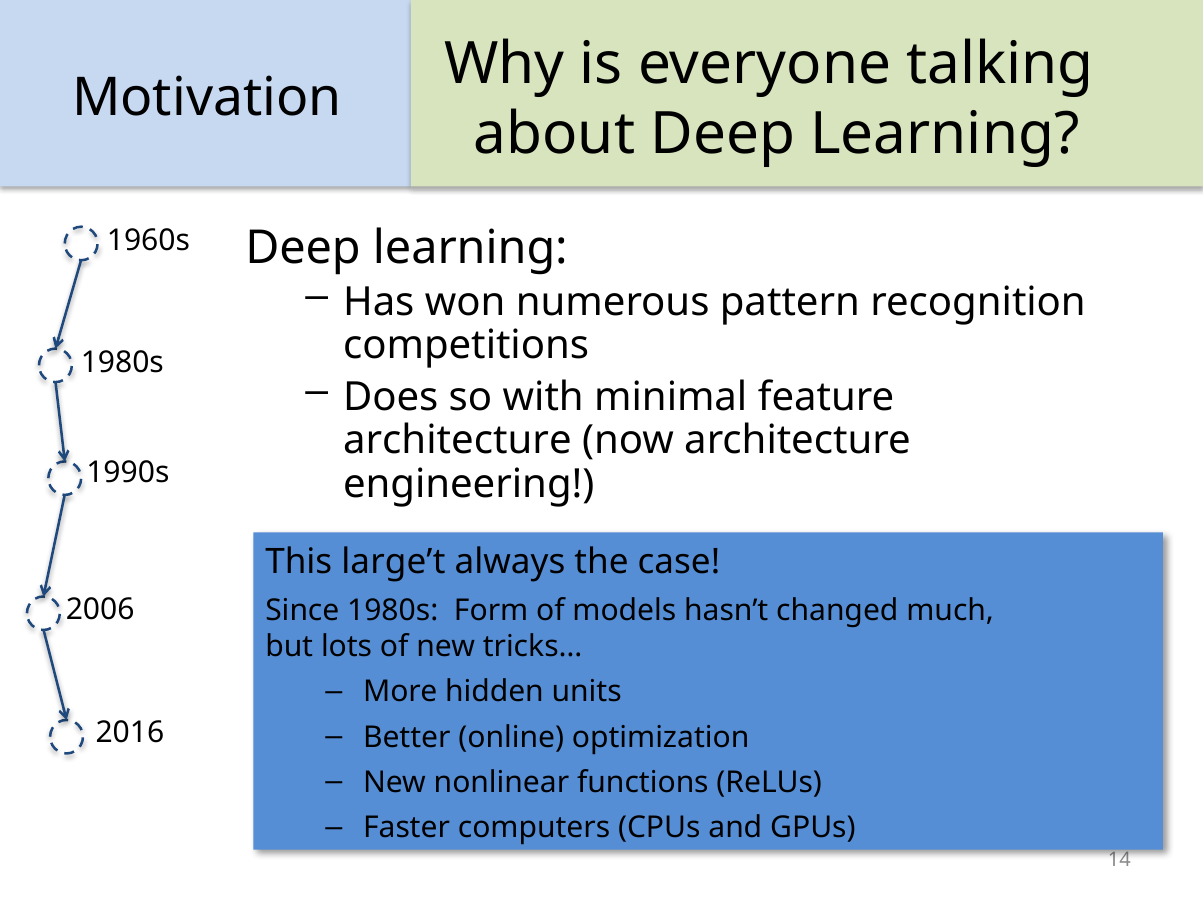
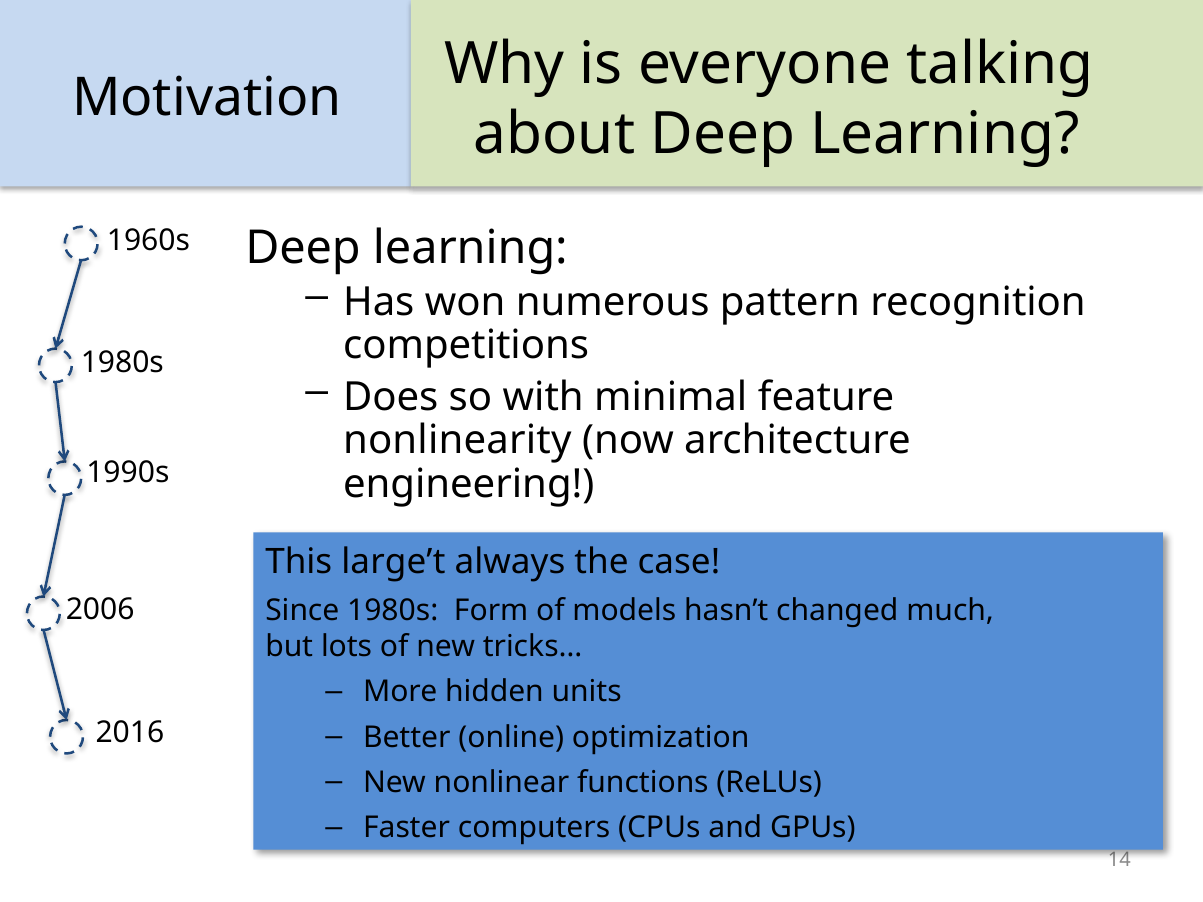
architecture at (457, 441): architecture -> nonlinearity
